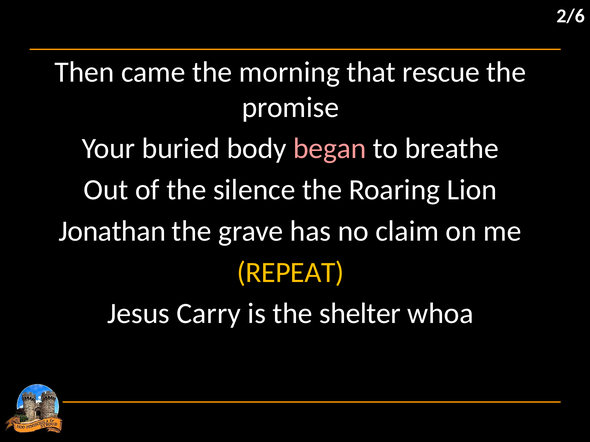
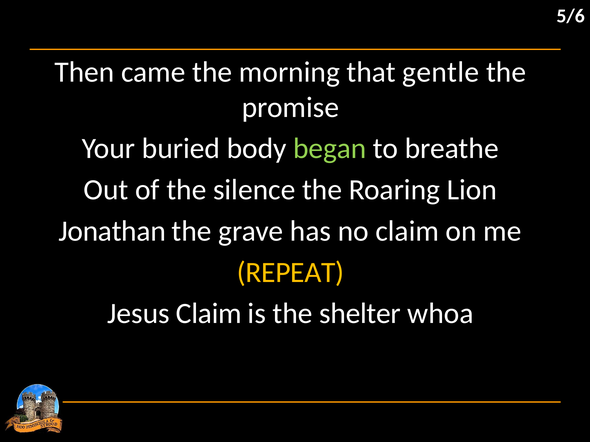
2/6: 2/6 -> 5/6
rescue: rescue -> gentle
began colour: pink -> light green
Jesus Carry: Carry -> Claim
